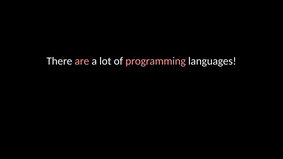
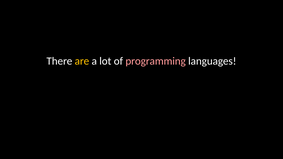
are colour: pink -> yellow
